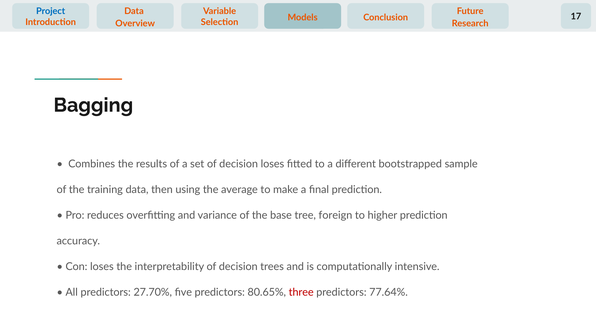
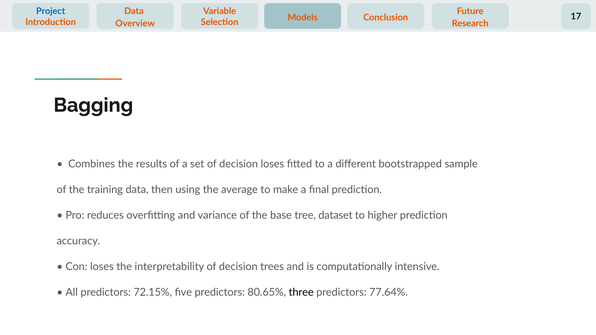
foreign: foreign -> dataset
27.70%: 27.70% -> 72.15%
three colour: red -> black
